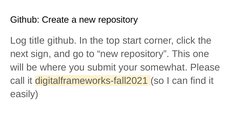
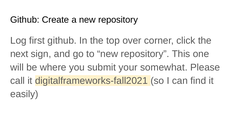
title: title -> first
start: start -> over
